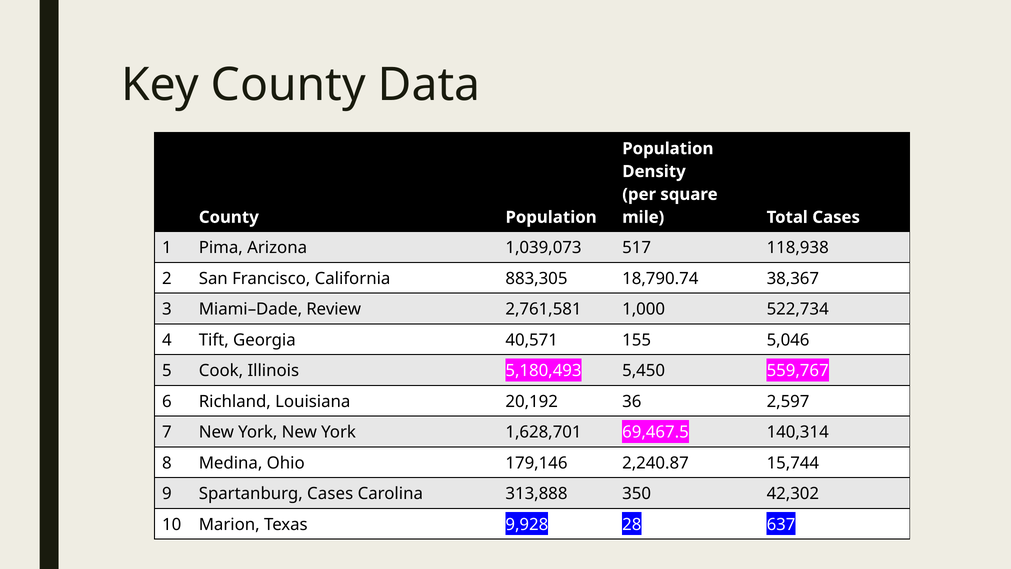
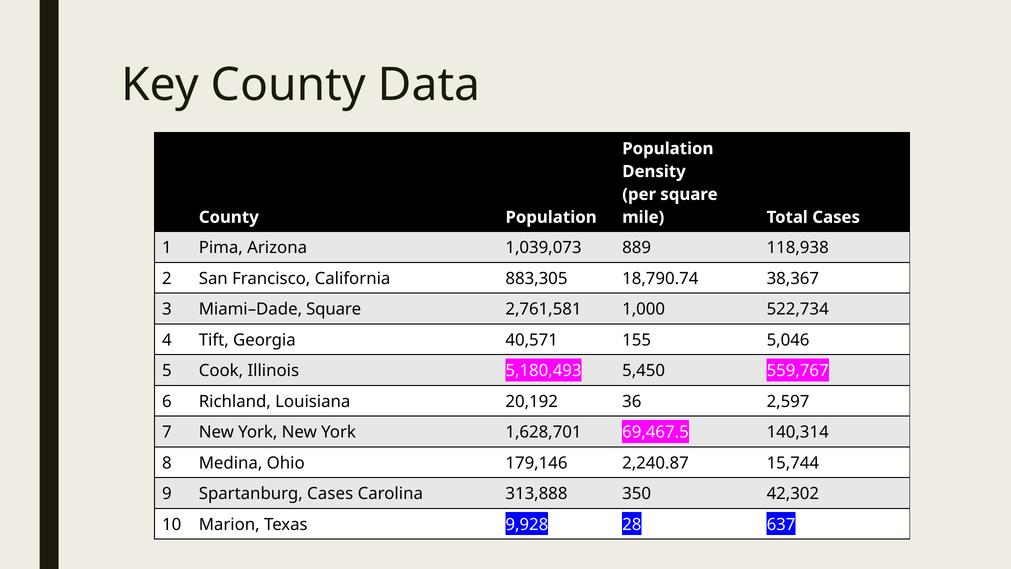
517: 517 -> 889
Miami–Dade Review: Review -> Square
